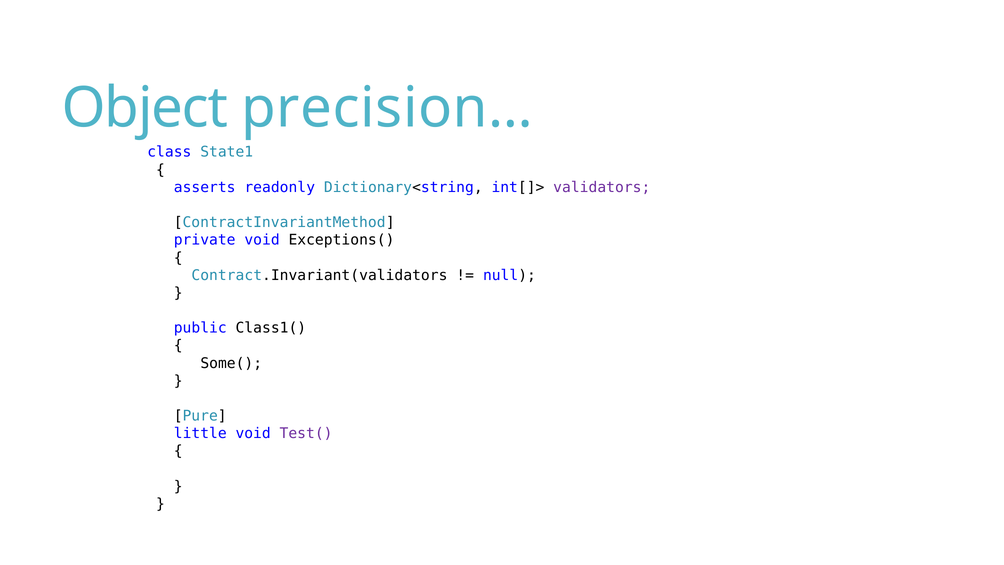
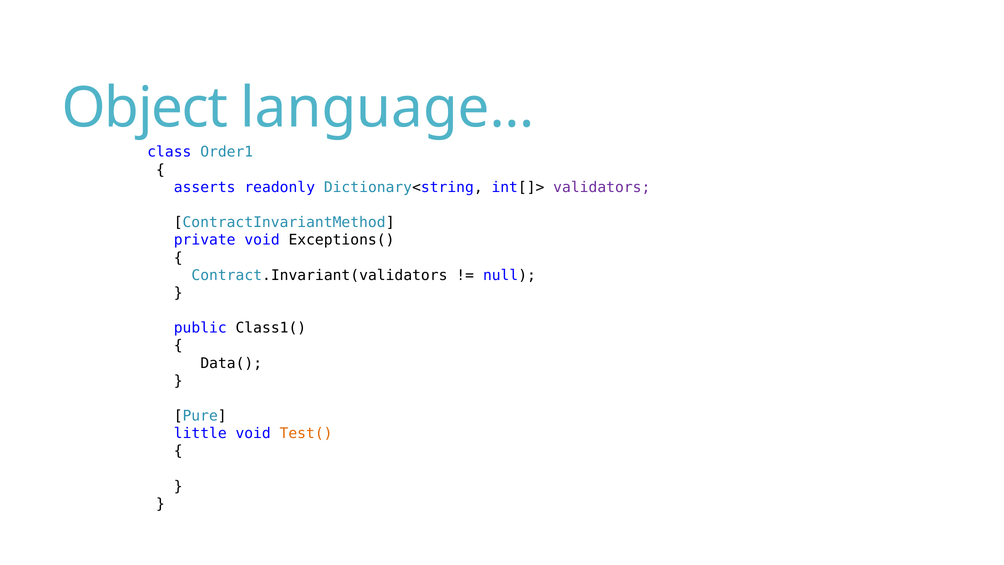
precision…: precision… -> language…
State1: State1 -> Order1
Some(: Some( -> Data(
Test( colour: purple -> orange
